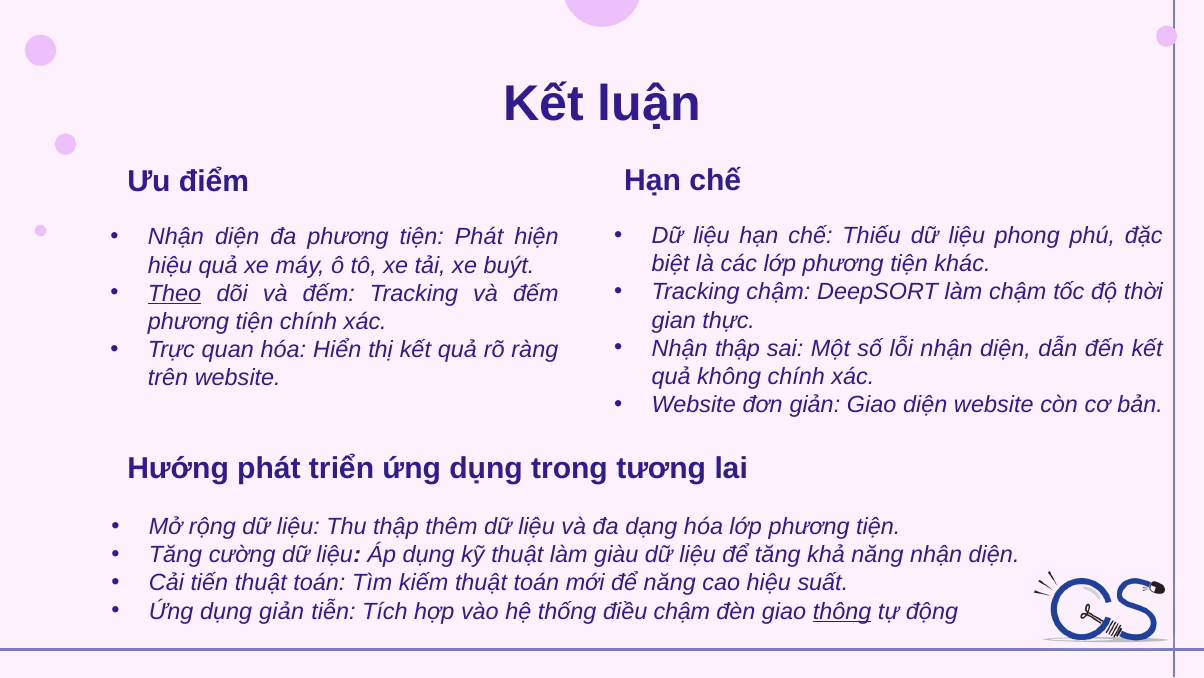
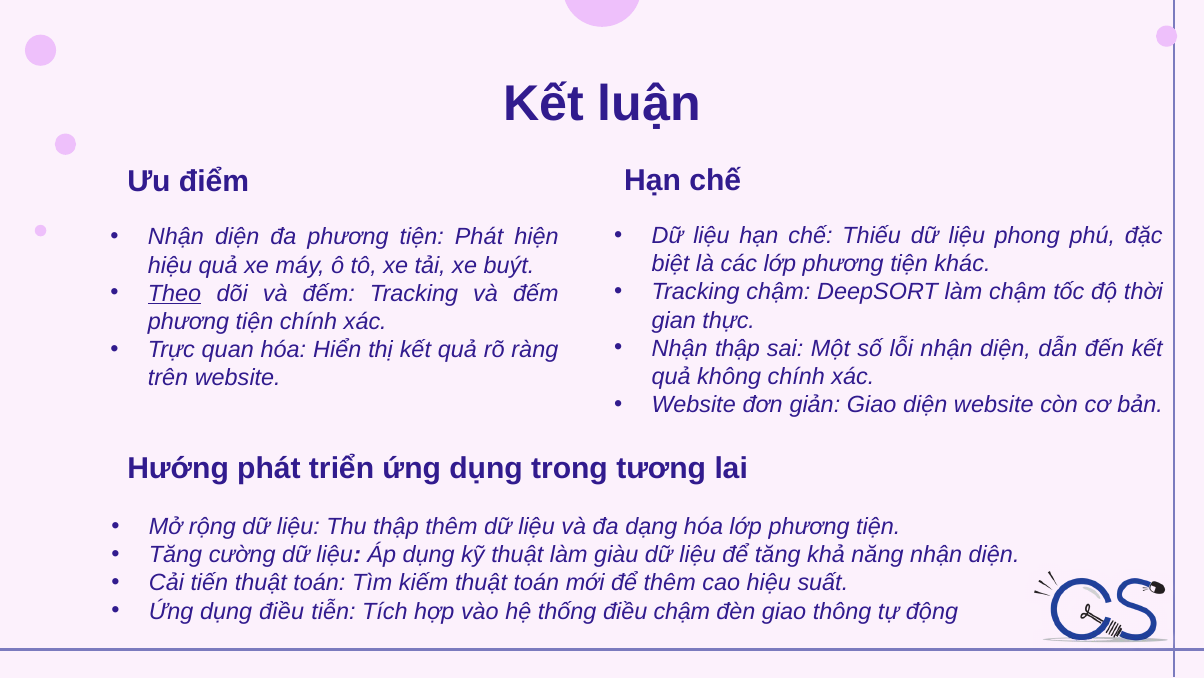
để năng: năng -> thêm
dụng giản: giản -> điều
thông underline: present -> none
